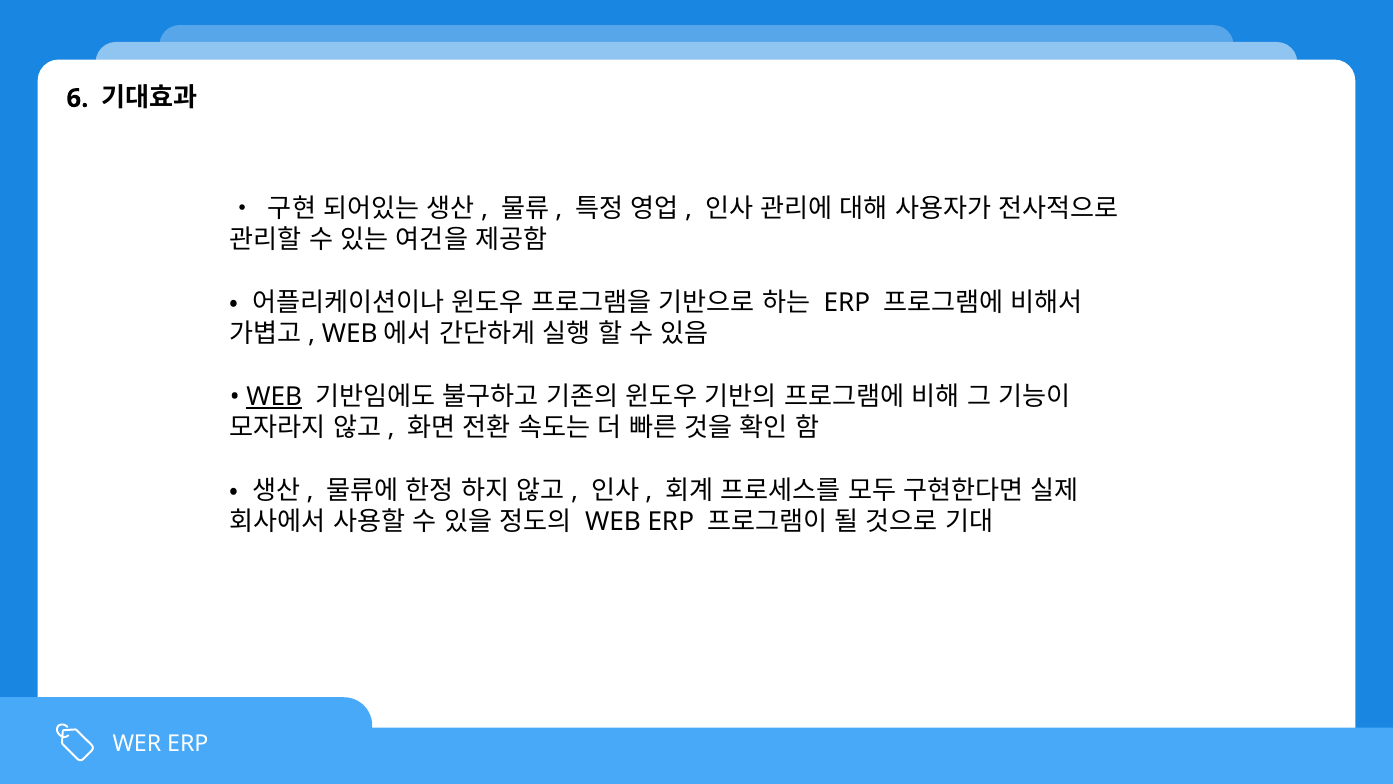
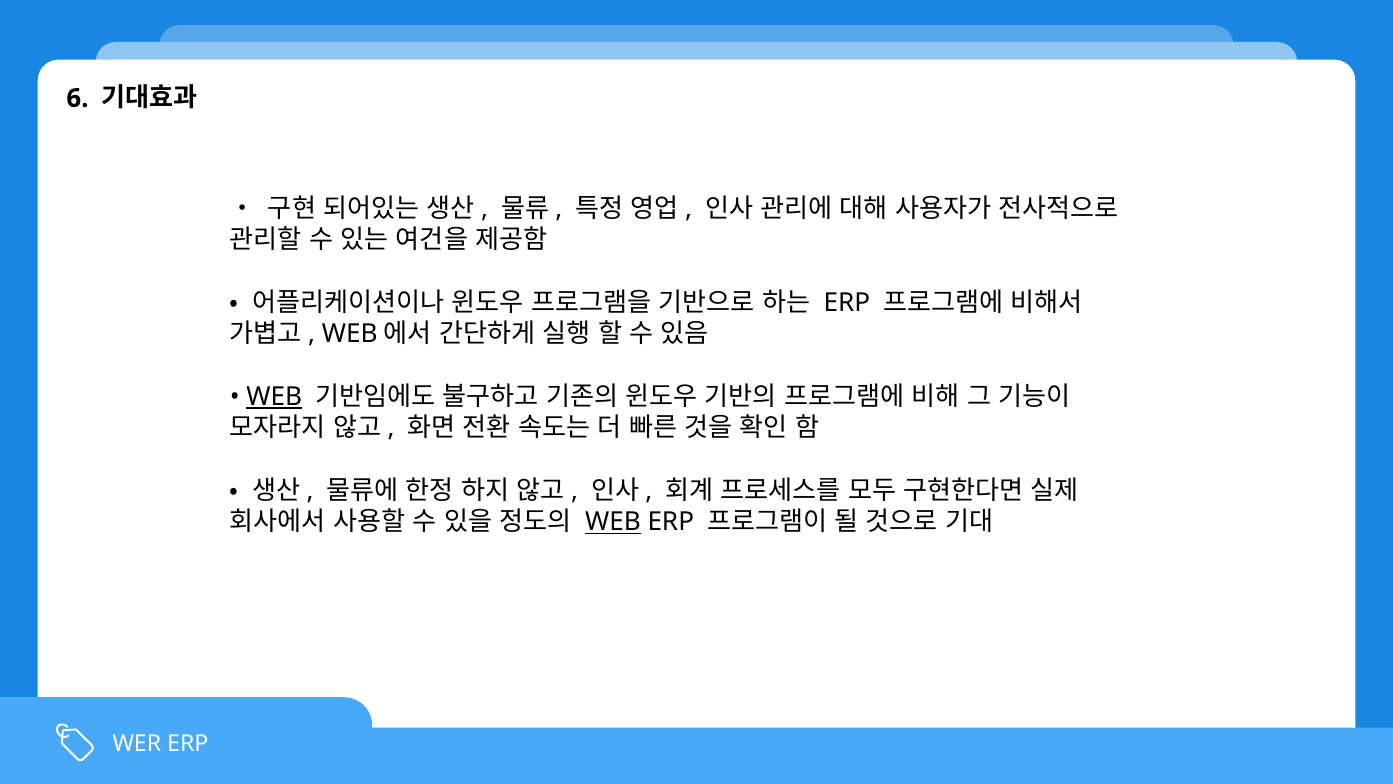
WEB at (613, 522) underline: none -> present
